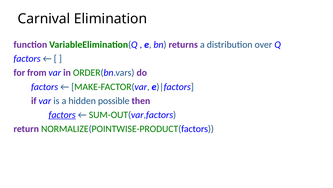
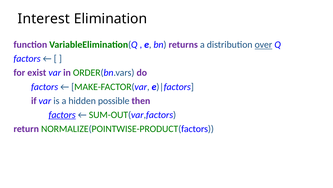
Carnival: Carnival -> Interest
over underline: none -> present
from: from -> exist
